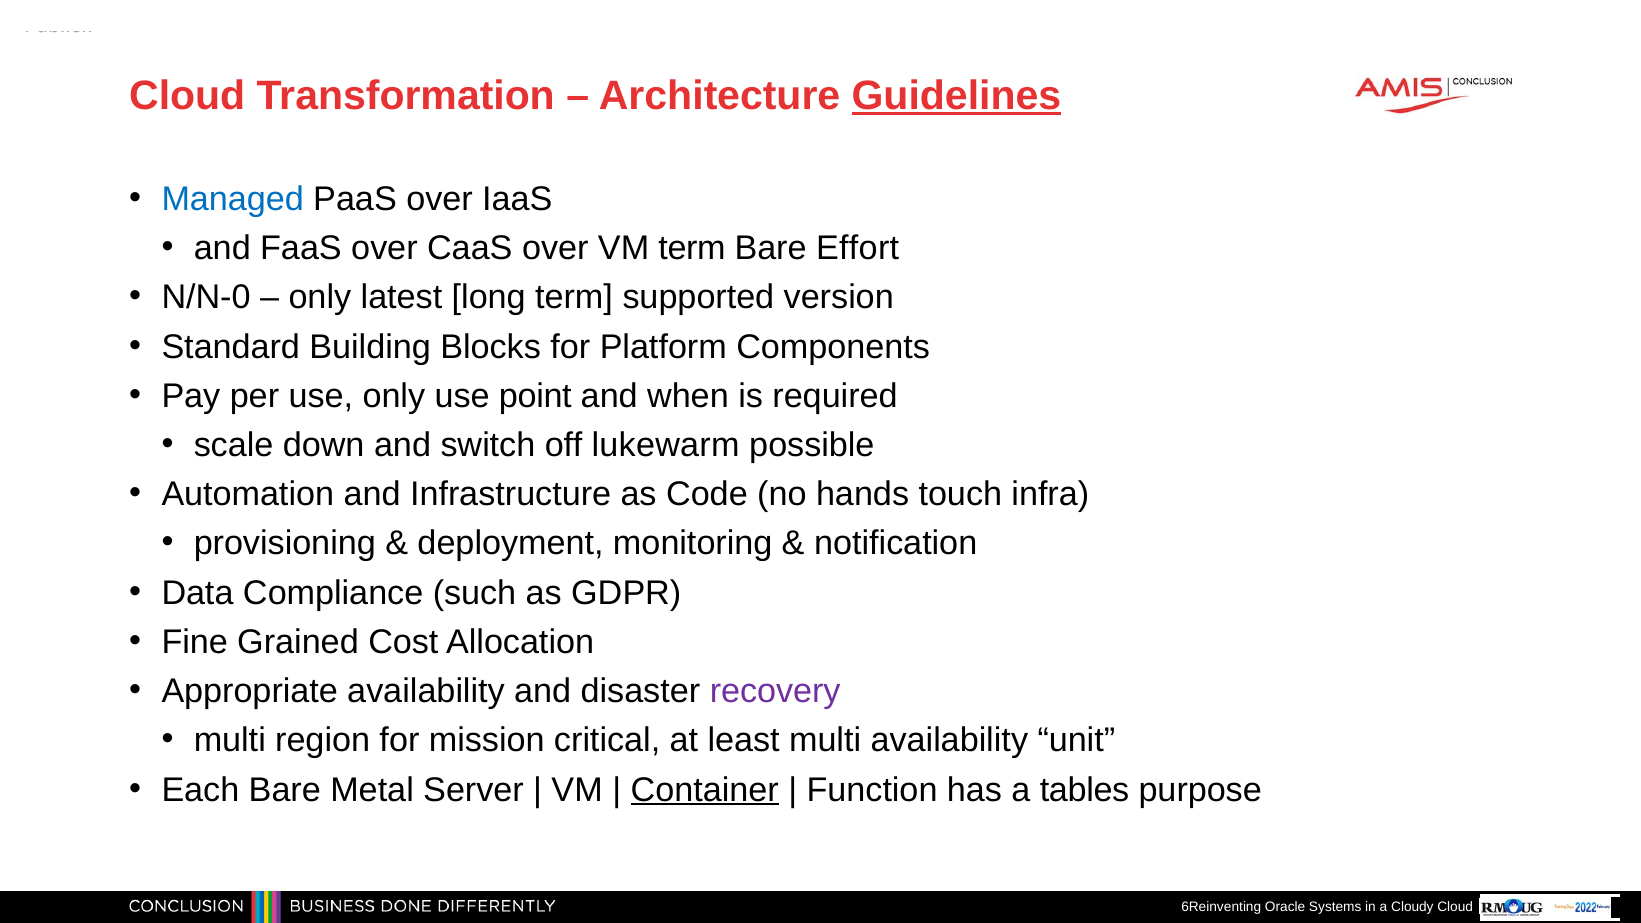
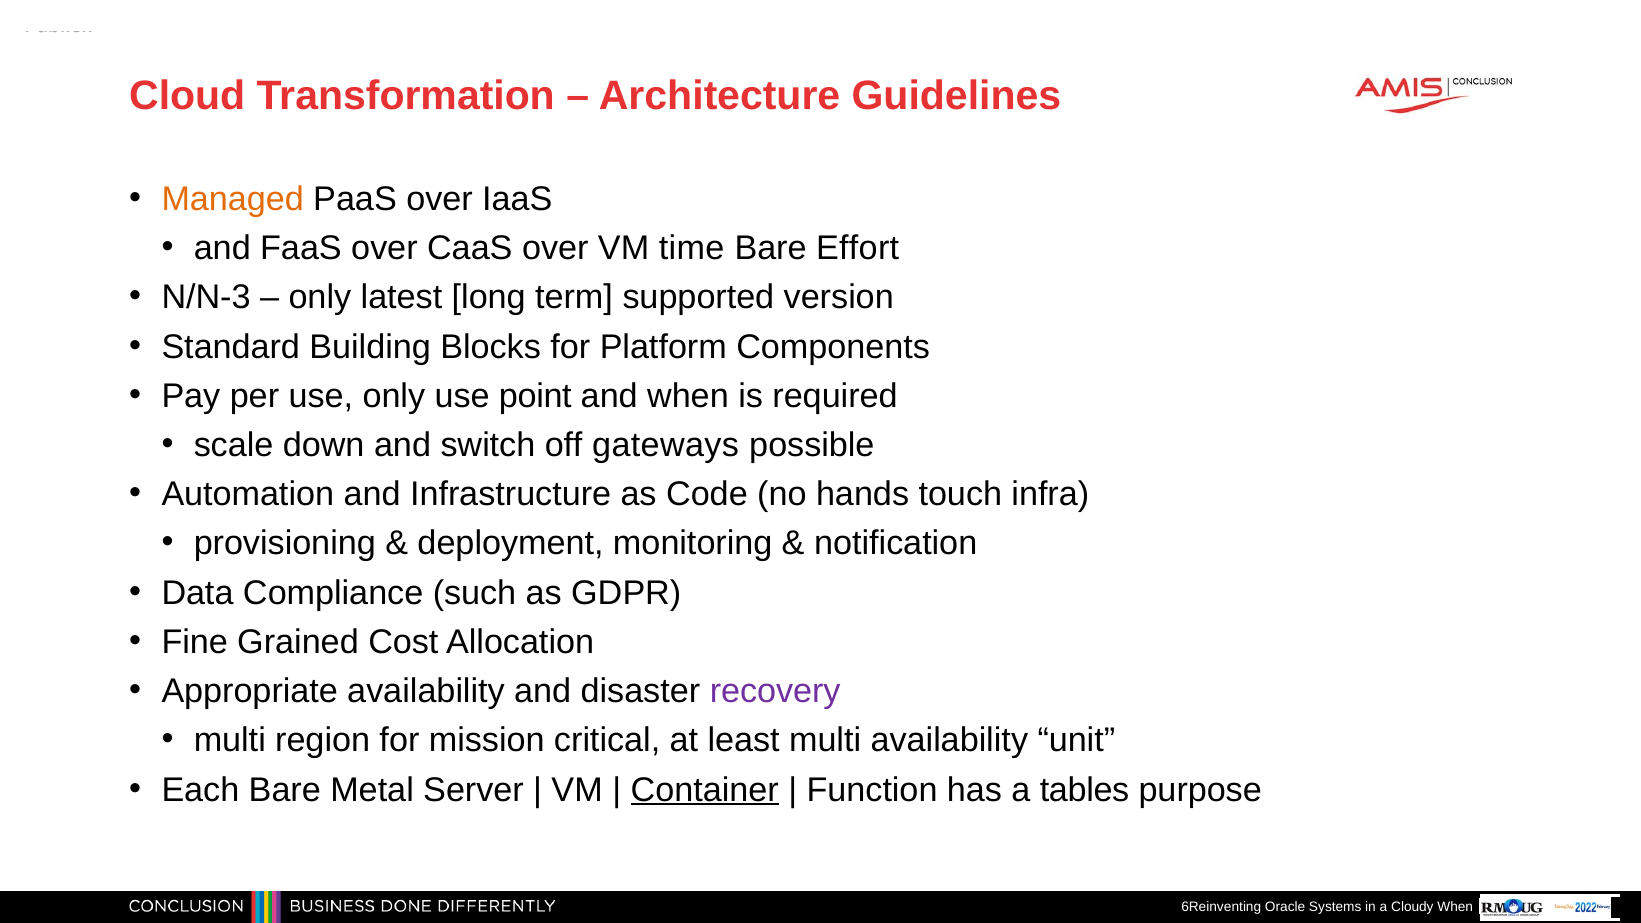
Guidelines underline: present -> none
Managed colour: blue -> orange
VM term: term -> time
N/N-0: N/N-0 -> N/N-3
lukewarm: lukewarm -> gateways
Cloudy Cloud: Cloud -> When
